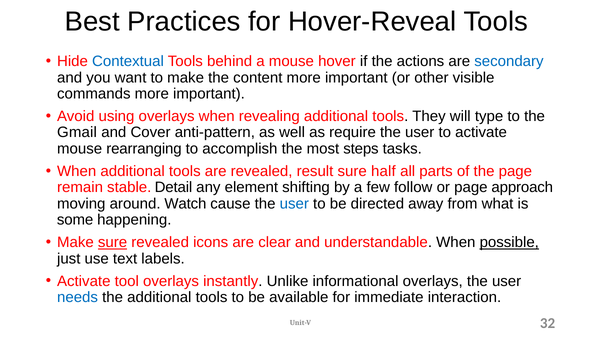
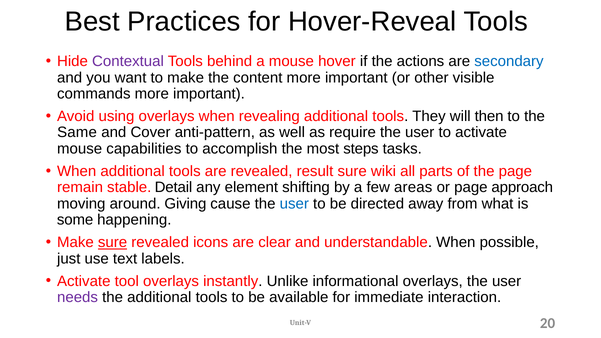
Contextual colour: blue -> purple
type: type -> then
Gmail: Gmail -> Same
rearranging: rearranging -> capabilities
half: half -> wiki
follow: follow -> areas
Watch: Watch -> Giving
possible underline: present -> none
needs colour: blue -> purple
32: 32 -> 20
